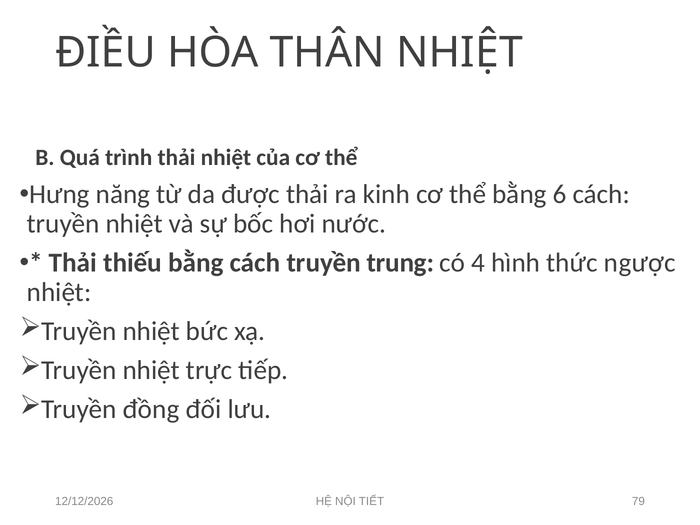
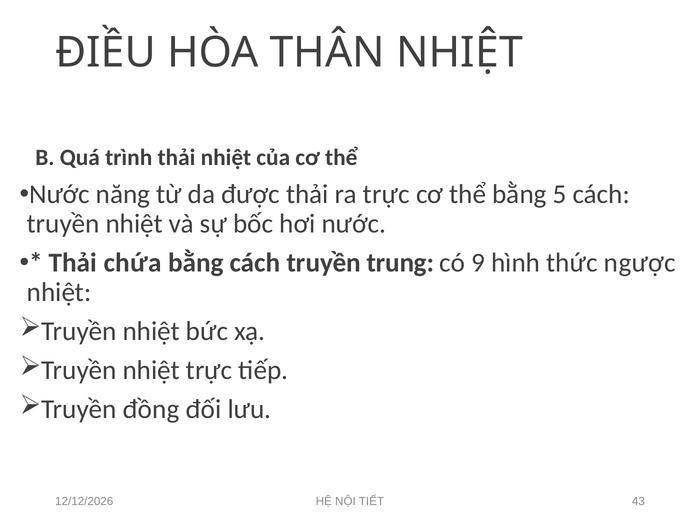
Hưng at (60, 194): Hưng -> Nước
ra kinh: kinh -> trực
6: 6 -> 5
thiếu: thiếu -> chứa
4: 4 -> 9
79: 79 -> 43
